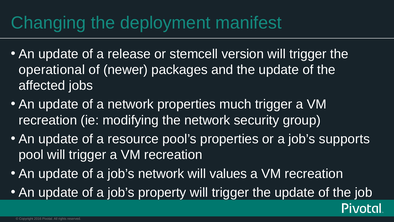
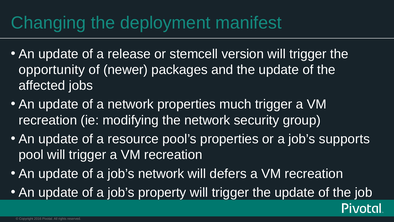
operational: operational -> opportunity
values: values -> defers
